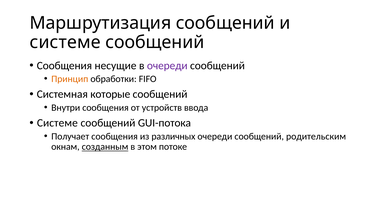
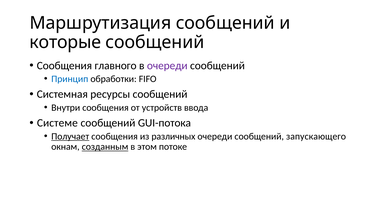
системе at (65, 42): системе -> которые
несущие: несущие -> главного
Принцип colour: orange -> blue
которые: которые -> ресурсы
Получает underline: none -> present
родительским: родительским -> запускающего
